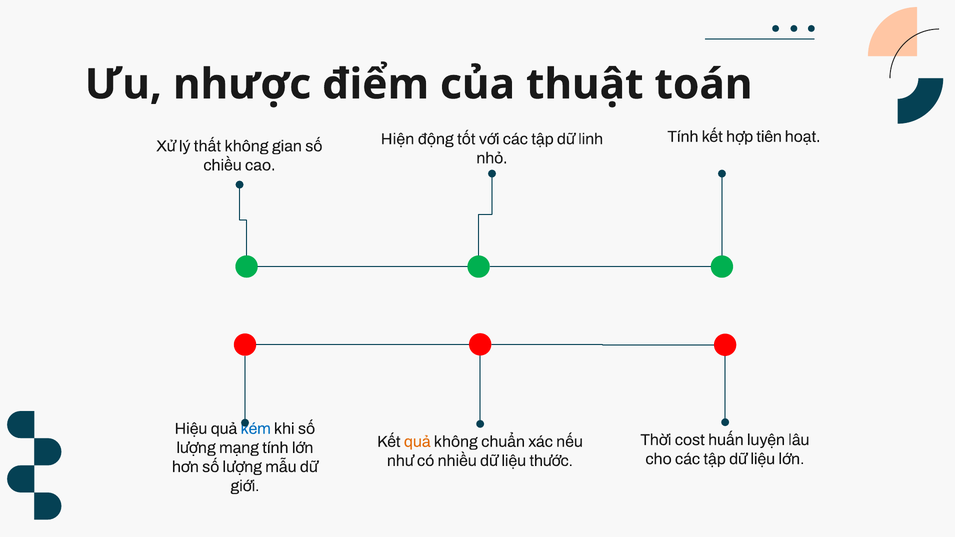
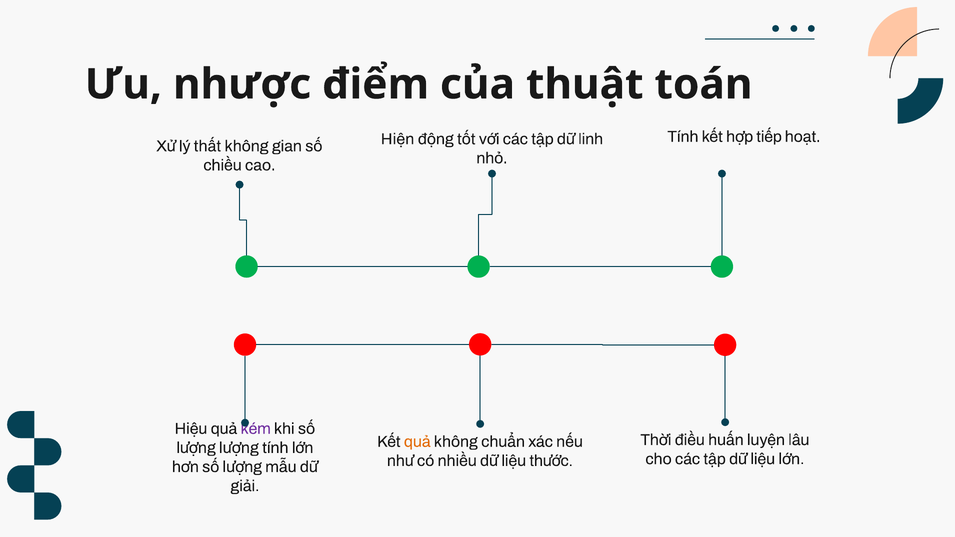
tiên: tiên -> tiếp
kém colour: blue -> purple
cost: cost -> điều
lượng mạng: mạng -> lượng
giới: giới -> giải
